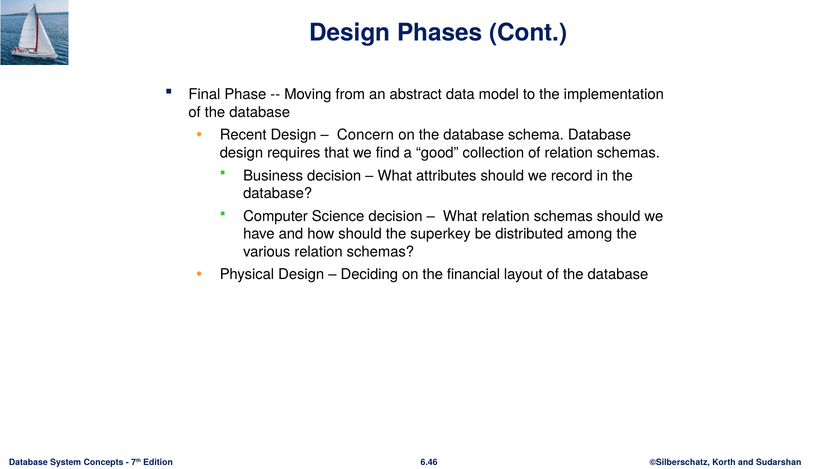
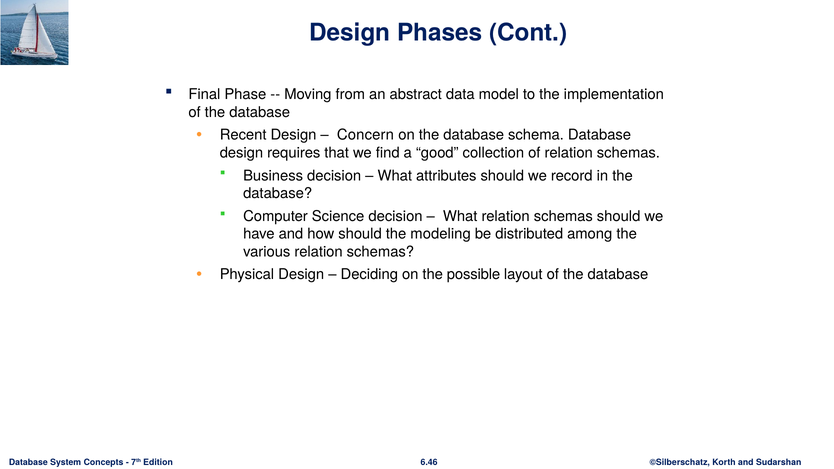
superkey: superkey -> modeling
financial: financial -> possible
